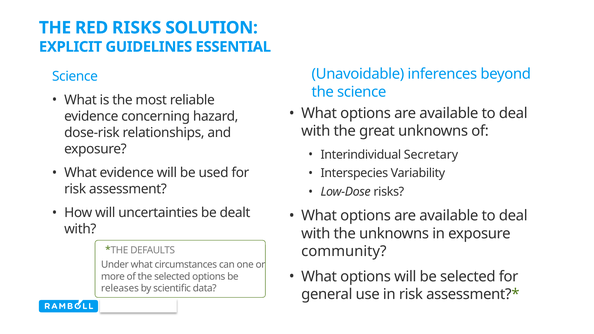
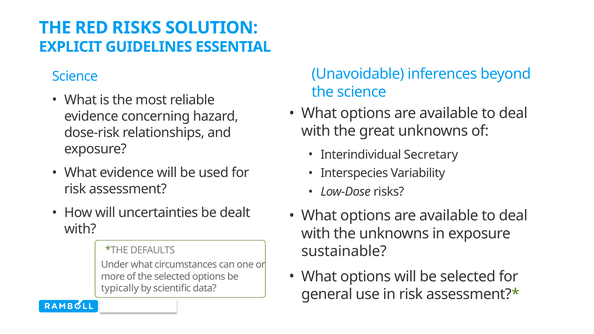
community: community -> sustainable
releases: releases -> typically
